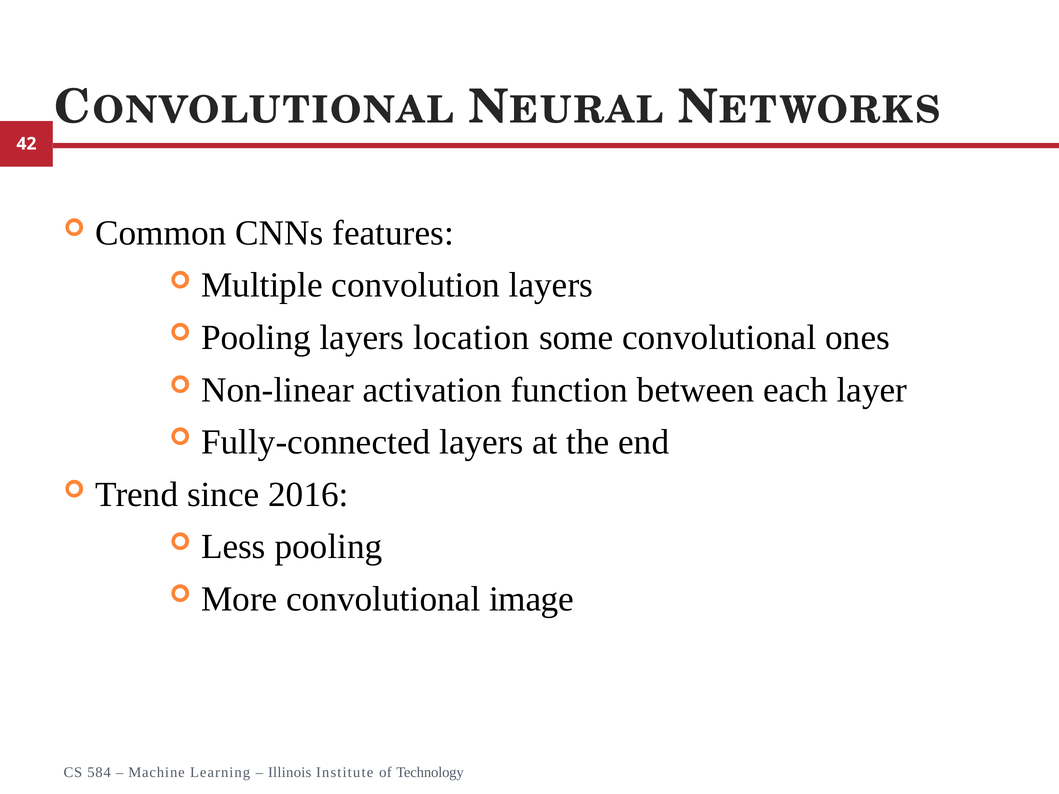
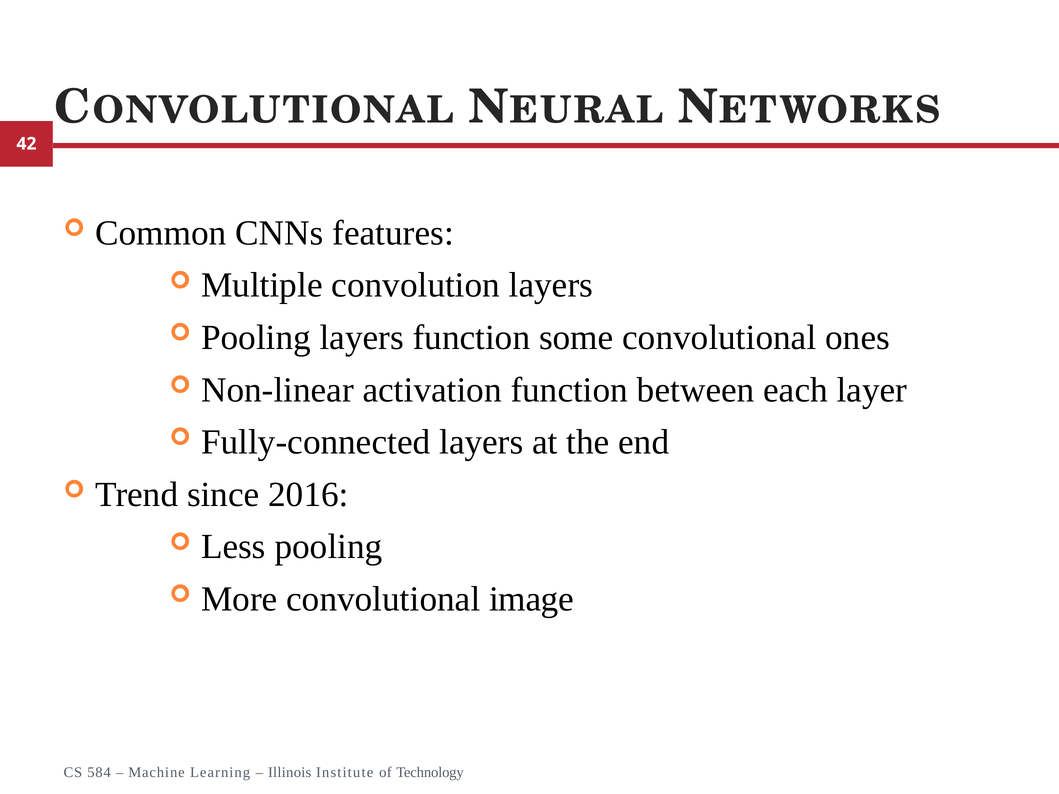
layers location: location -> function
